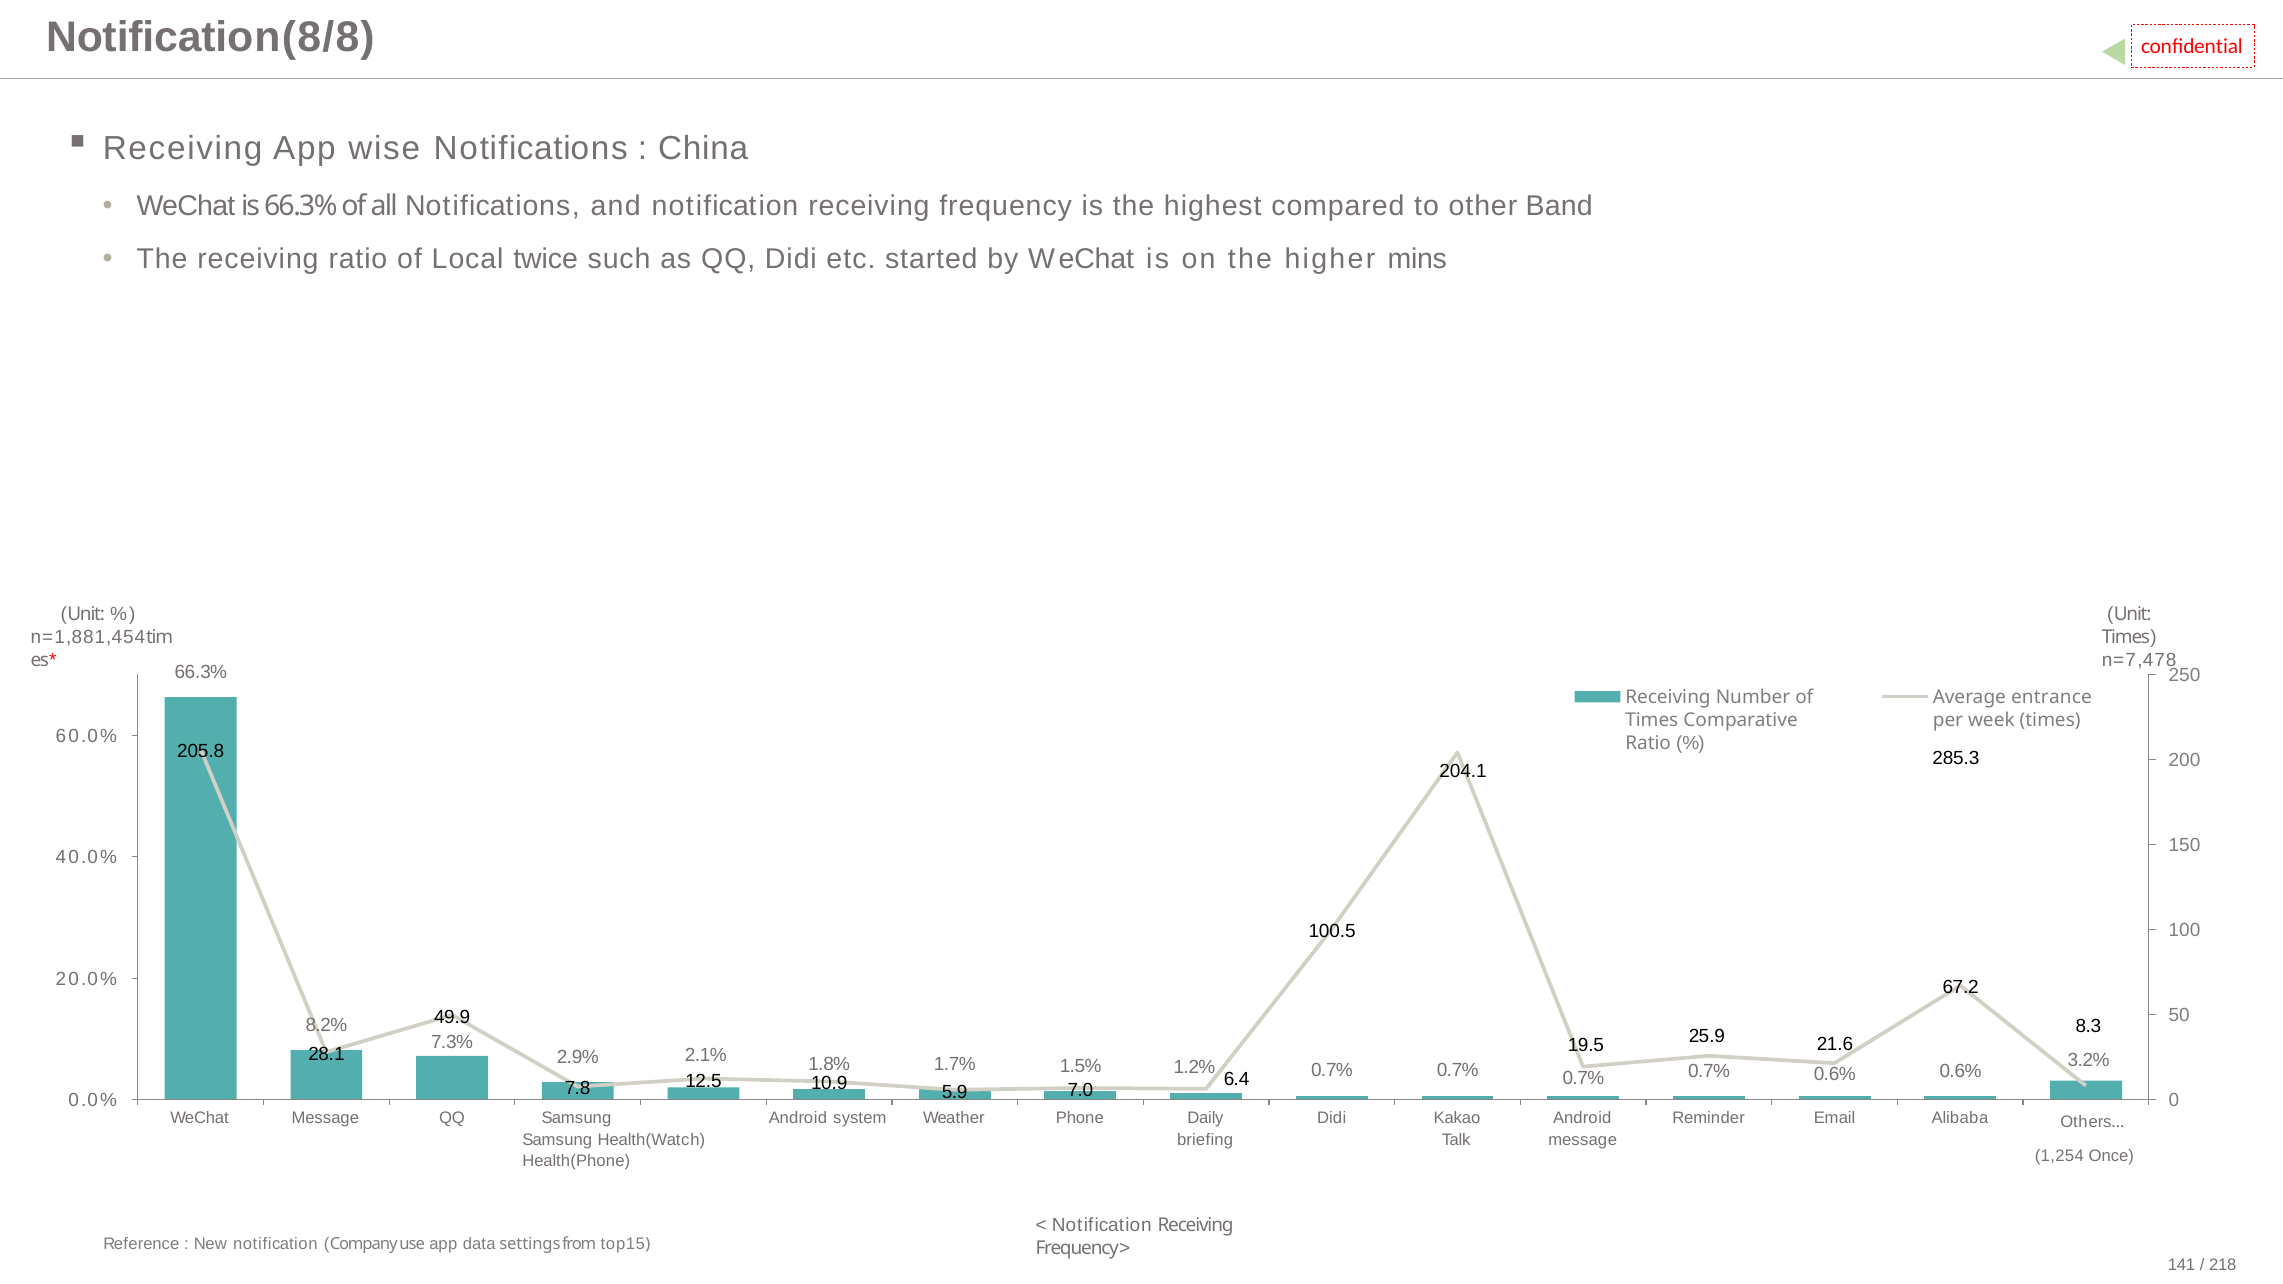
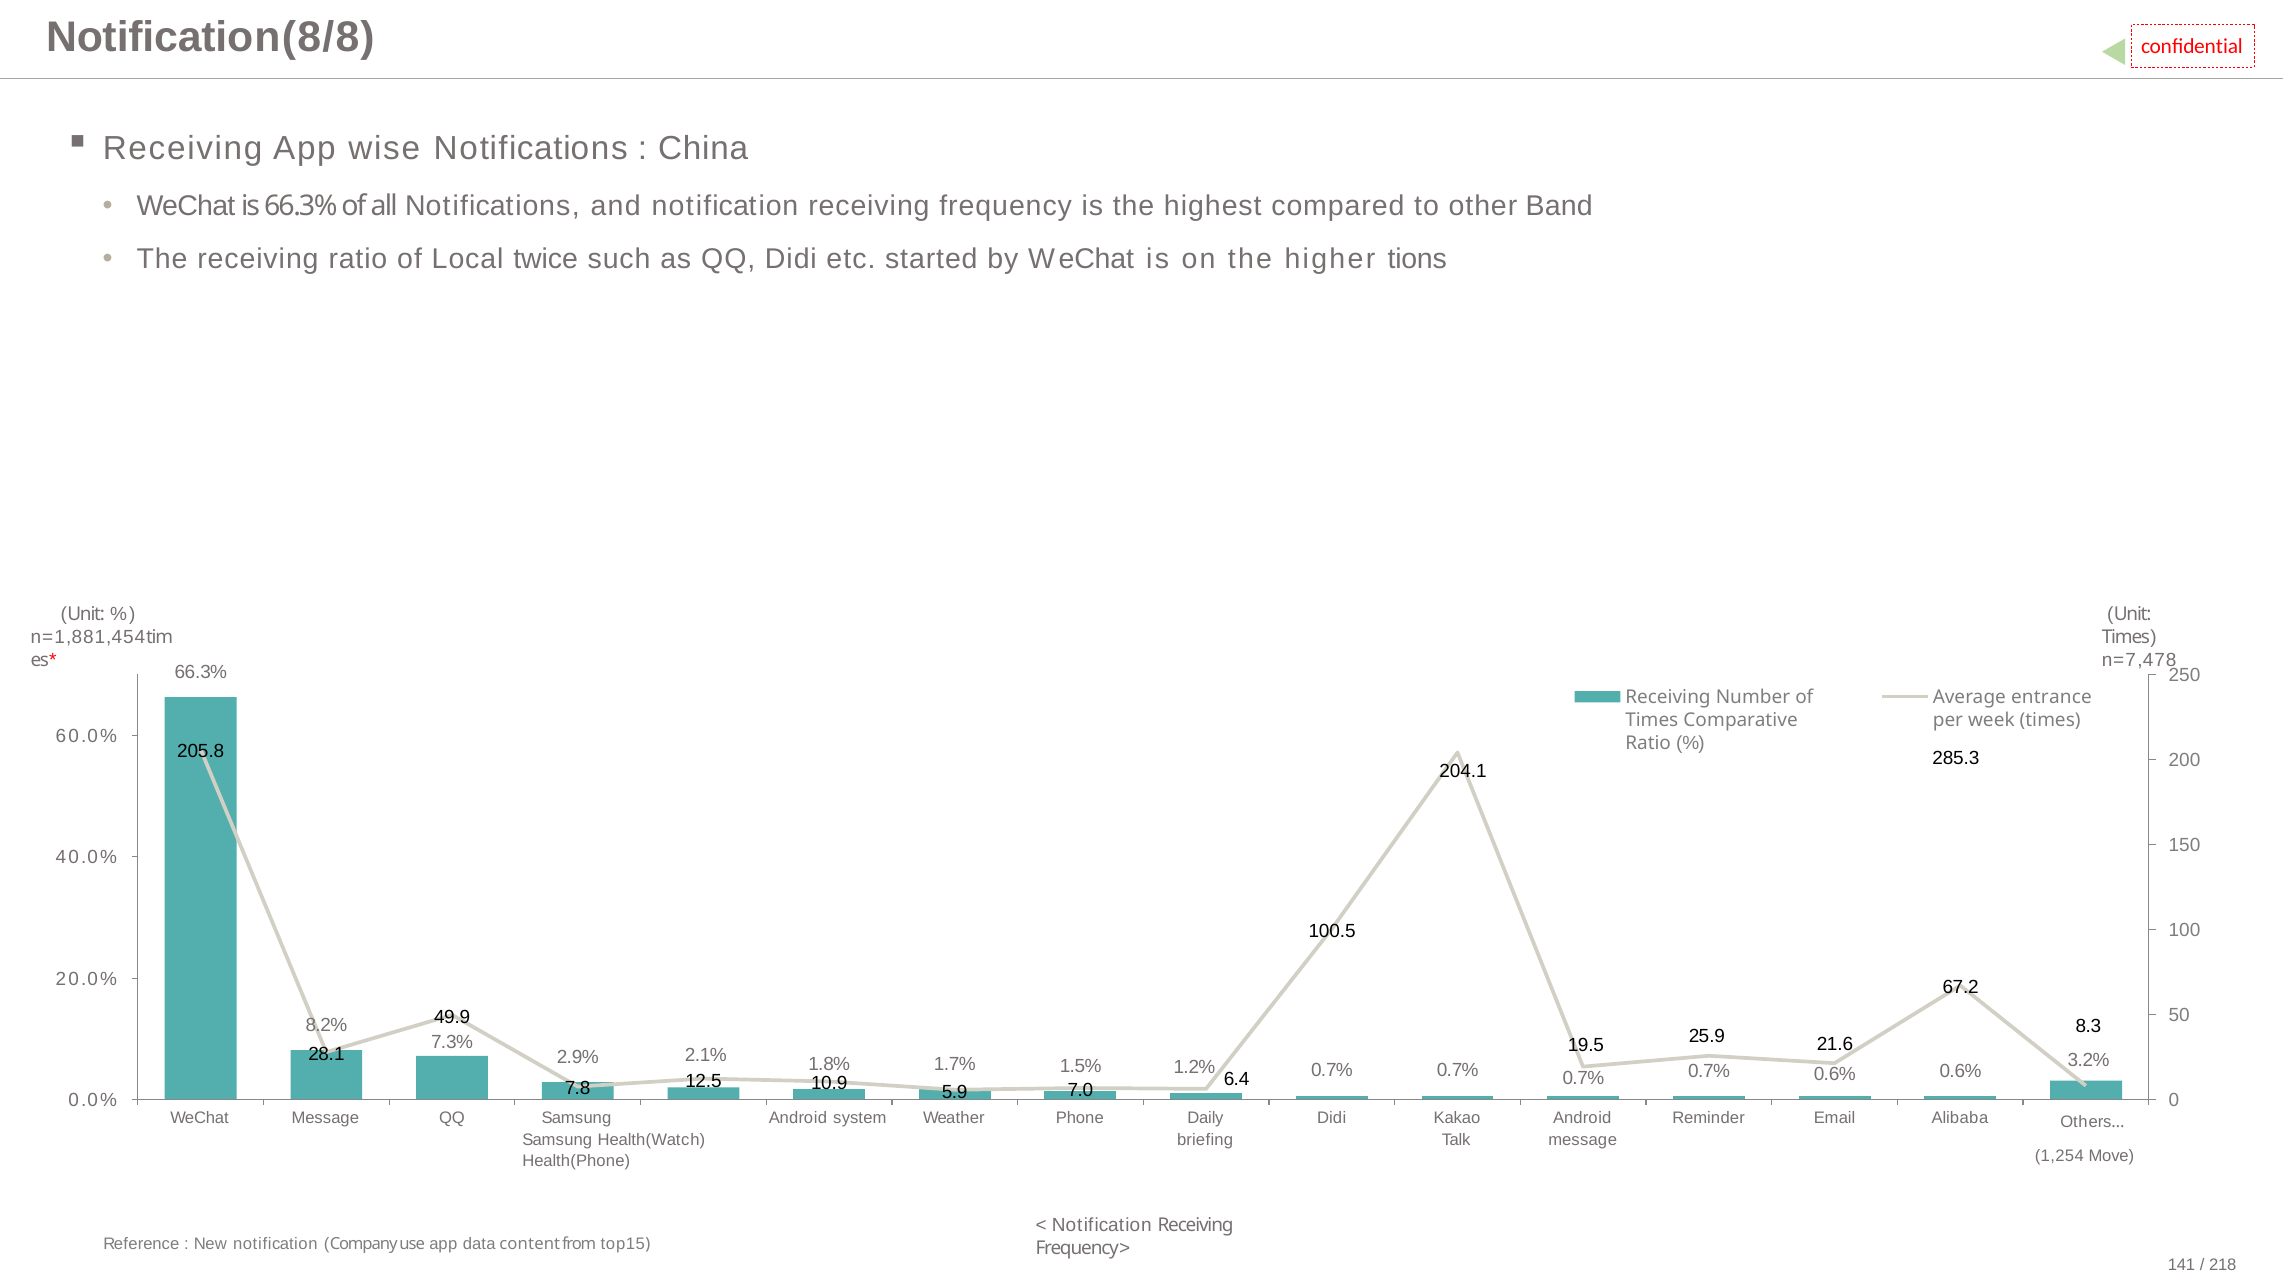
mins: mins -> tions
Once: Once -> Move
settings: settings -> content
